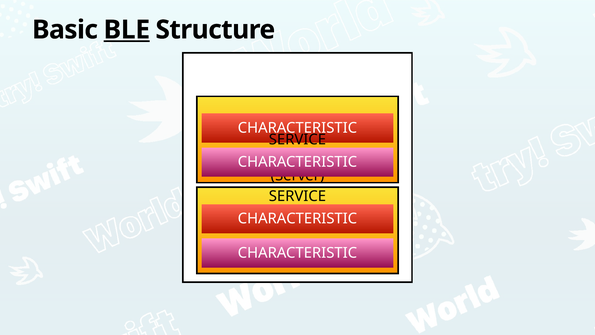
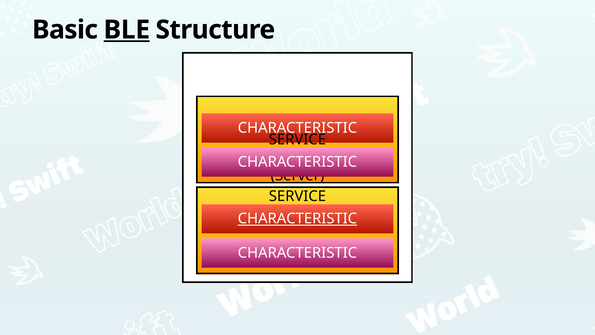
CHARACTERISTIC at (297, 219) underline: none -> present
